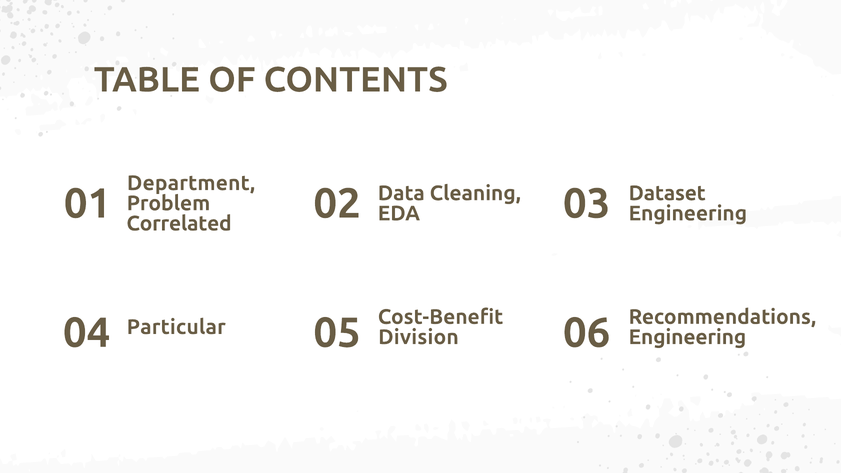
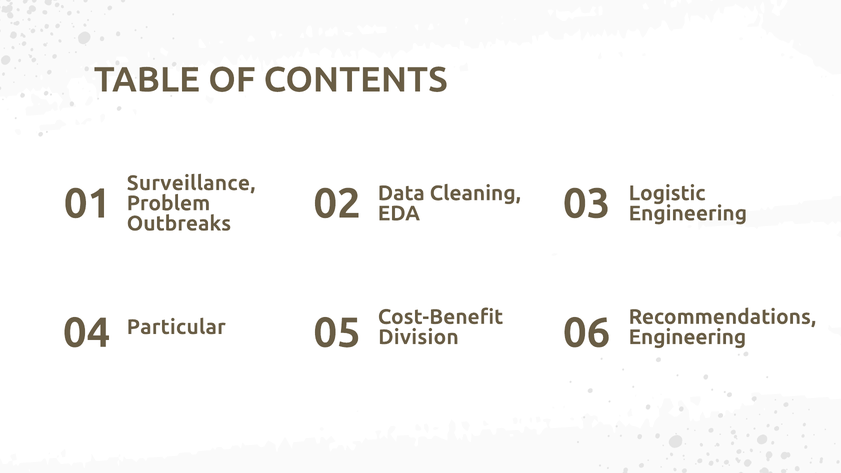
Department: Department -> Surveillance
Dataset: Dataset -> Logistic
Correlated: Correlated -> Outbreaks
